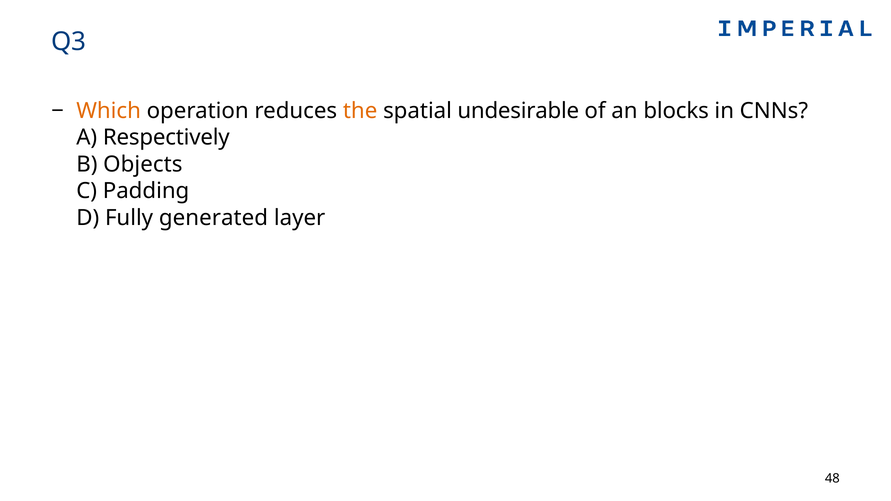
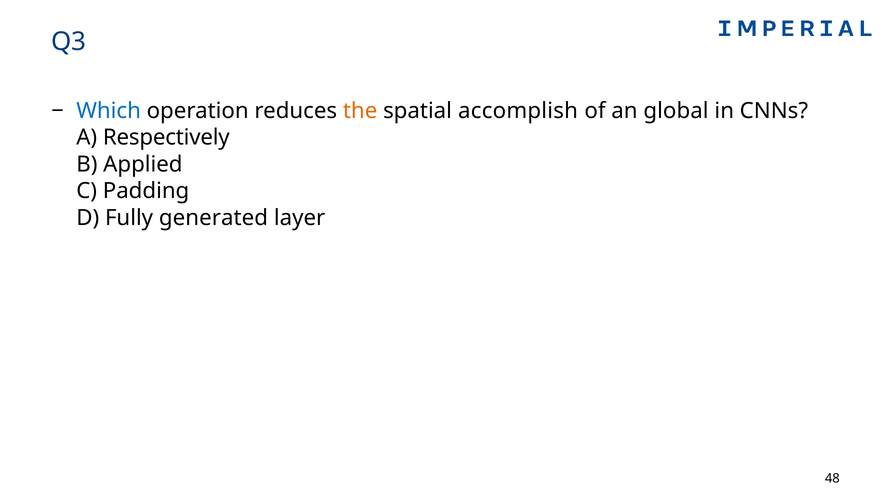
Which colour: orange -> blue
undesirable: undesirable -> accomplish
blocks: blocks -> global
Objects: Objects -> Applied
